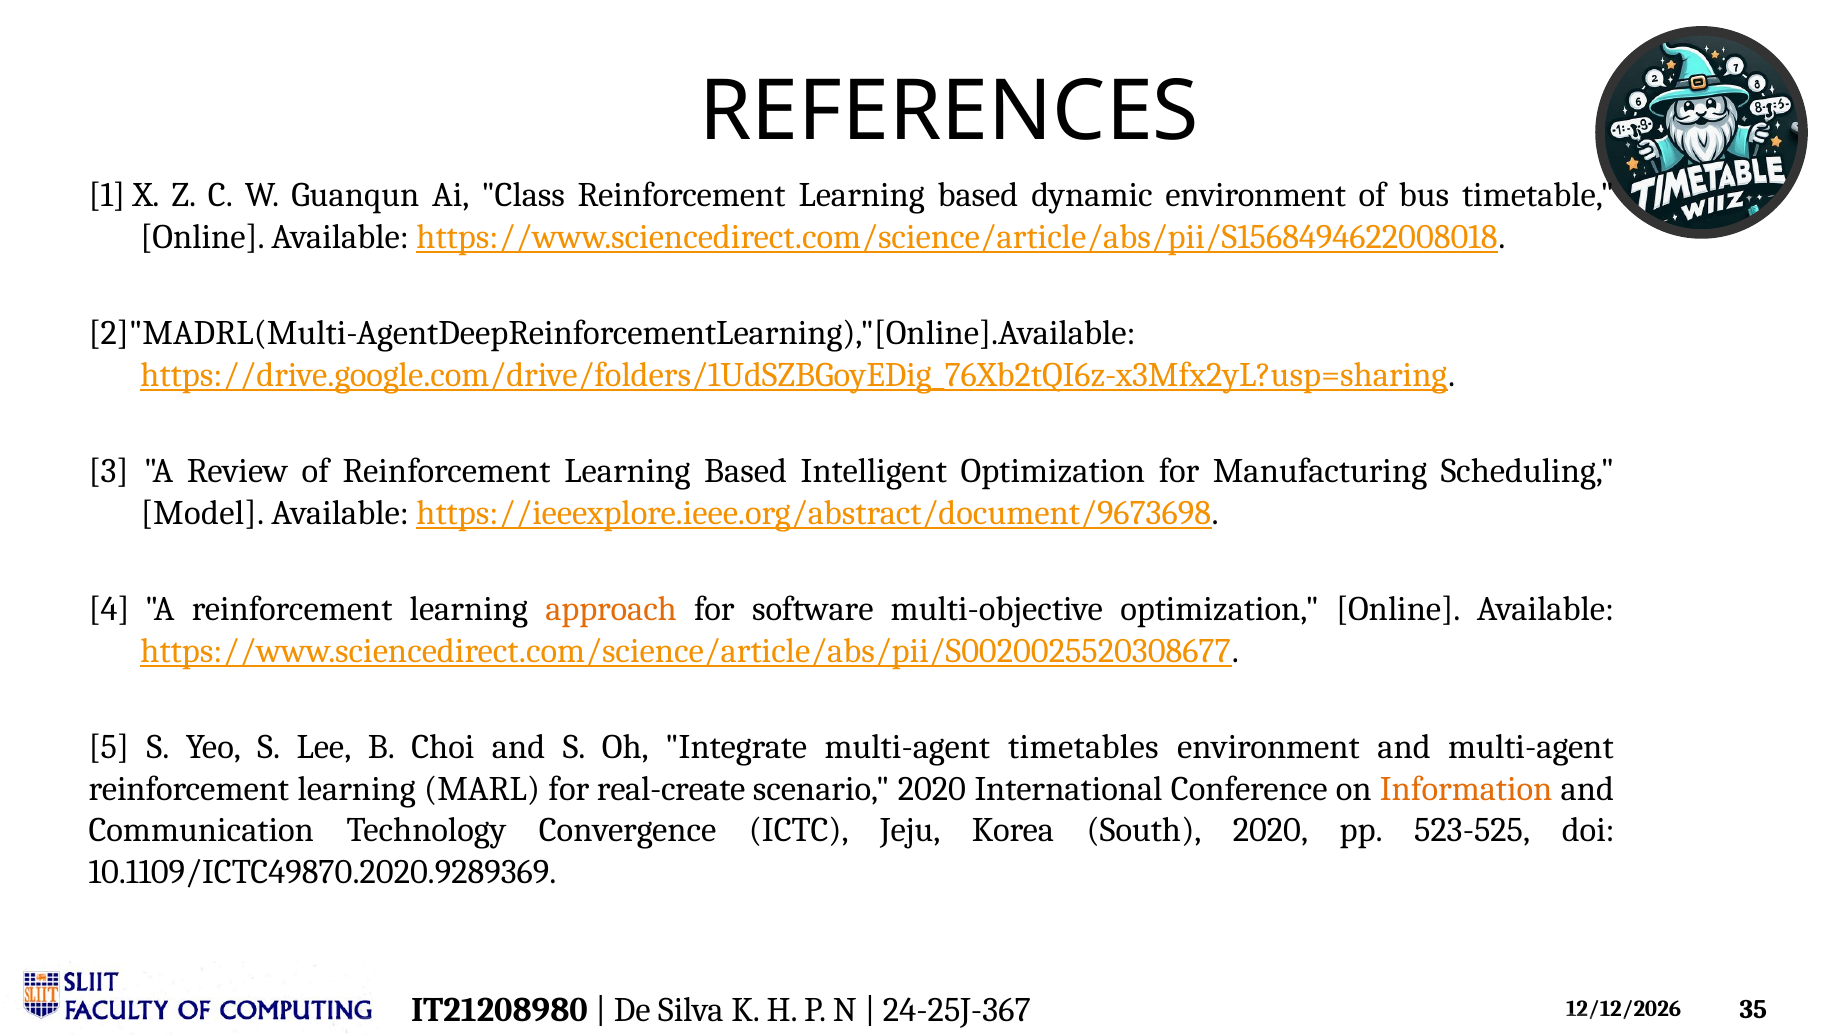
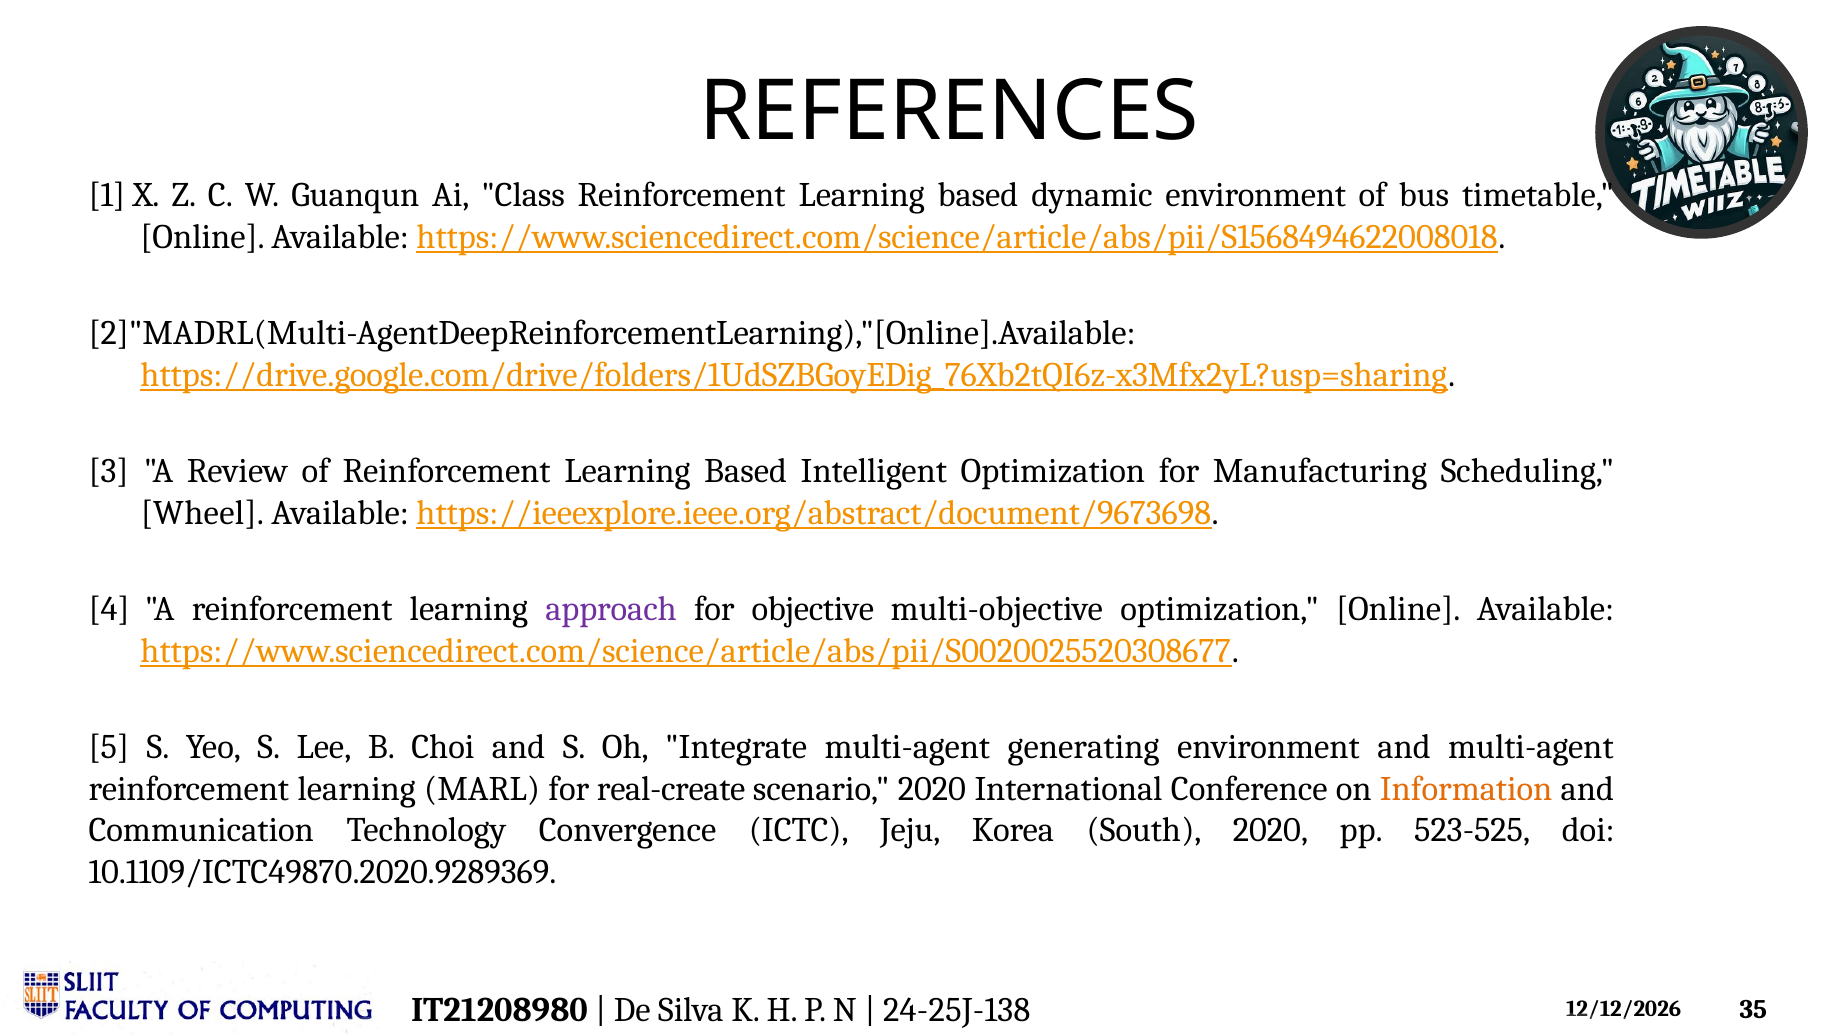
Model: Model -> Wheel
approach colour: orange -> purple
software: software -> objective
timetables: timetables -> generating
24-25J-367: 24-25J-367 -> 24-25J-138
